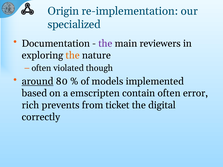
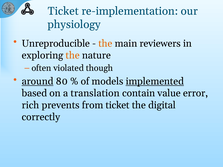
Origin at (63, 11): Origin -> Ticket
specialized: specialized -> physiology
Documentation: Documentation -> Unreproducible
the at (105, 44) colour: purple -> orange
implemented underline: none -> present
emscripten: emscripten -> translation
contain often: often -> value
